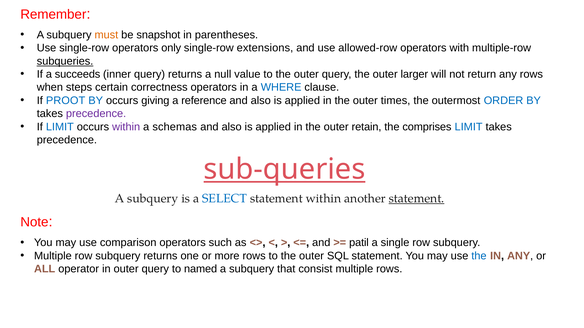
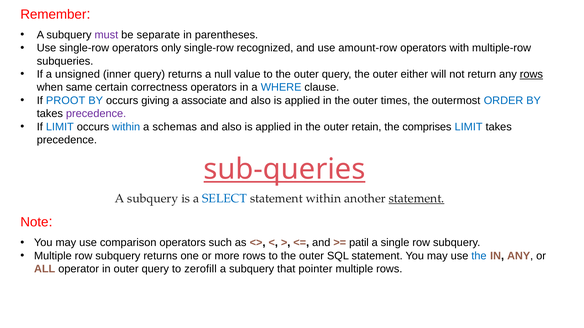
must colour: orange -> purple
snapshot: snapshot -> separate
extensions: extensions -> recognized
allowed-row: allowed-row -> amount-row
subqueries underline: present -> none
succeeds: succeeds -> unsigned
larger: larger -> either
rows at (531, 74) underline: none -> present
steps: steps -> same
reference: reference -> associate
within at (126, 127) colour: purple -> blue
named: named -> zerofill
consist: consist -> pointer
